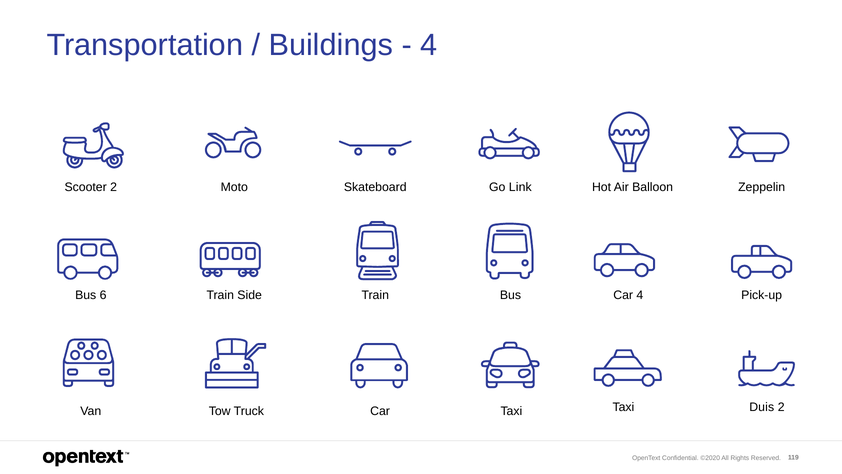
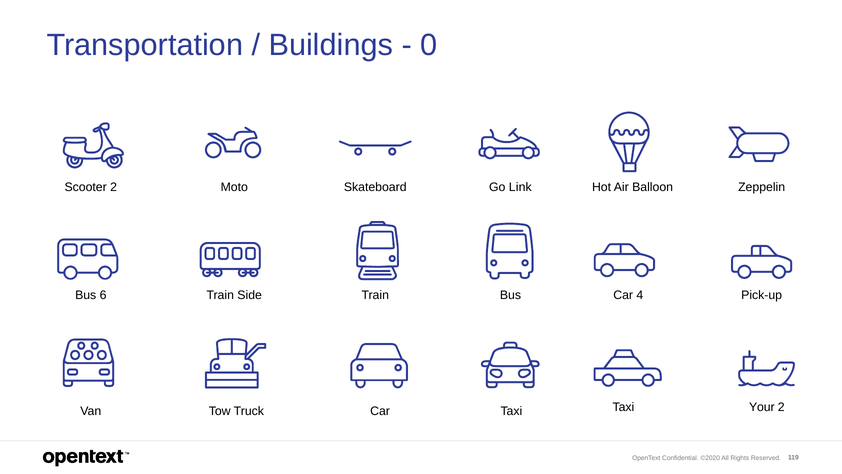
4 at (429, 45): 4 -> 0
Duis: Duis -> Your
